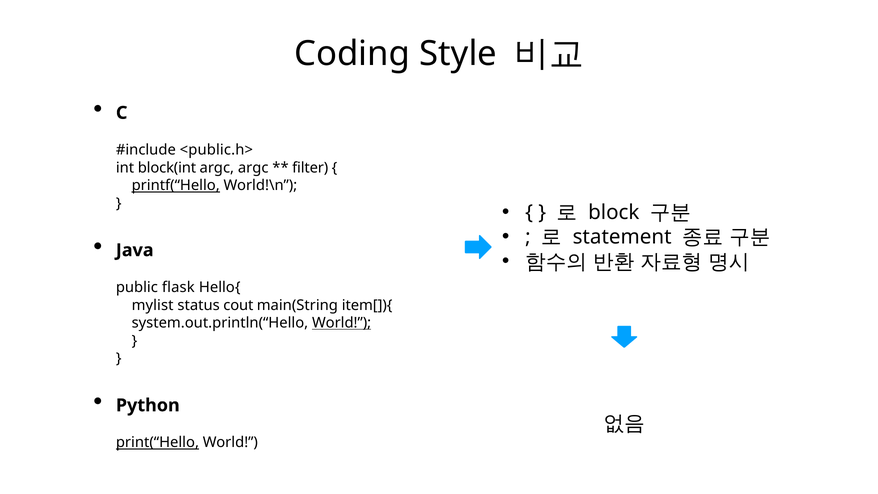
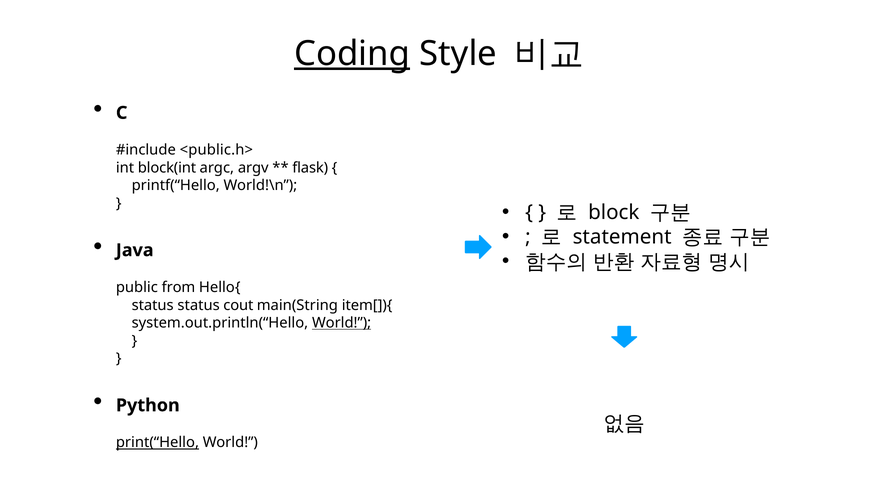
Coding underline: none -> present
argc argc: argc -> argv
filter: filter -> flask
printf(“Hello underline: present -> none
flask: flask -> from
mylist at (153, 305): mylist -> status
